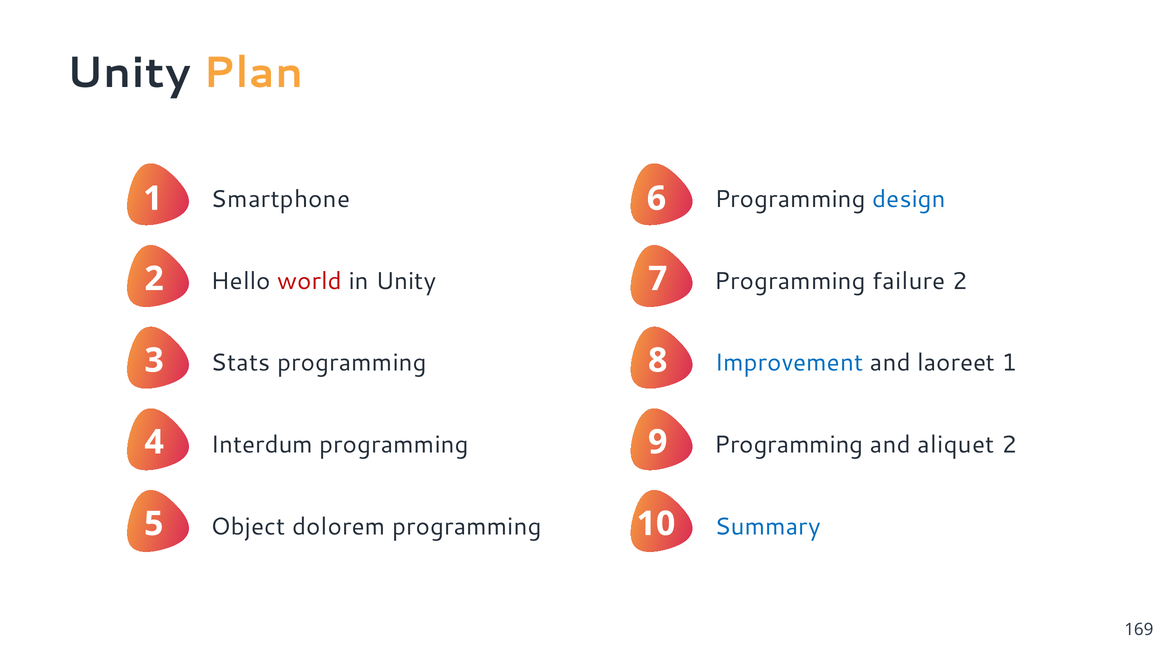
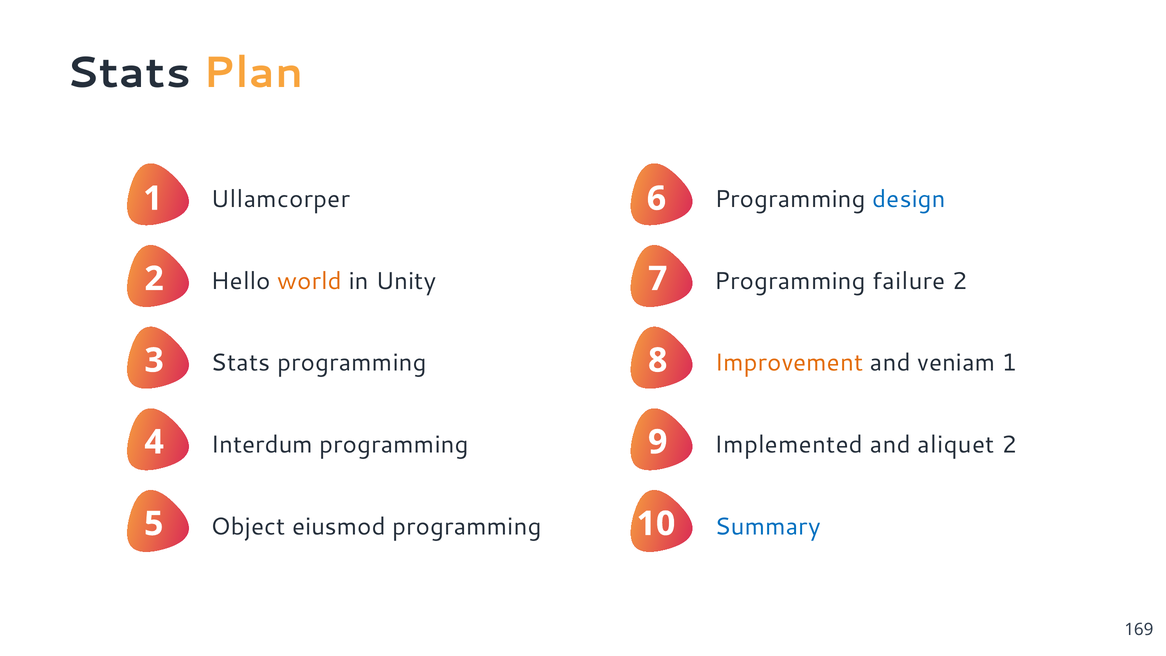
Unity at (129, 73): Unity -> Stats
Smartphone: Smartphone -> Ullamcorper
world colour: red -> orange
Improvement colour: blue -> orange
laoreet: laoreet -> veniam
Programming at (789, 445): Programming -> Implemented
dolorem: dolorem -> eiusmod
